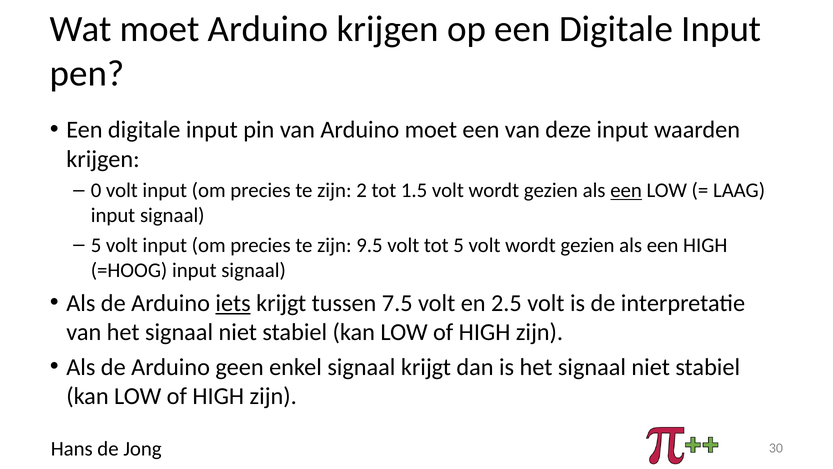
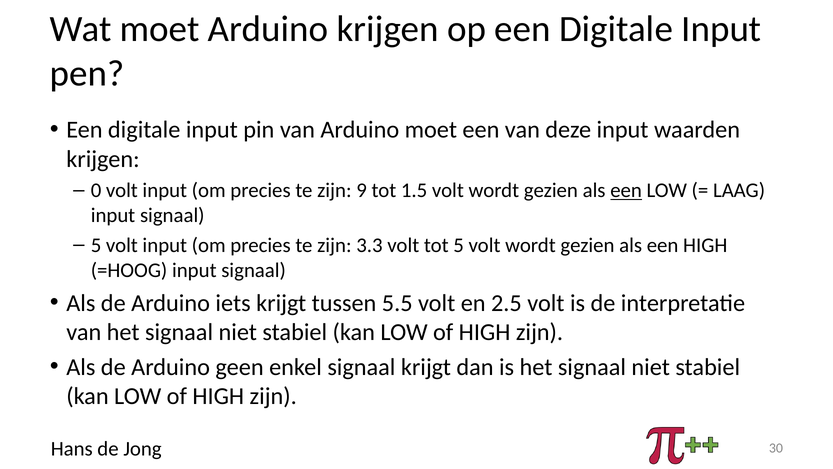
2: 2 -> 9
9.5: 9.5 -> 3.3
iets underline: present -> none
7.5: 7.5 -> 5.5
